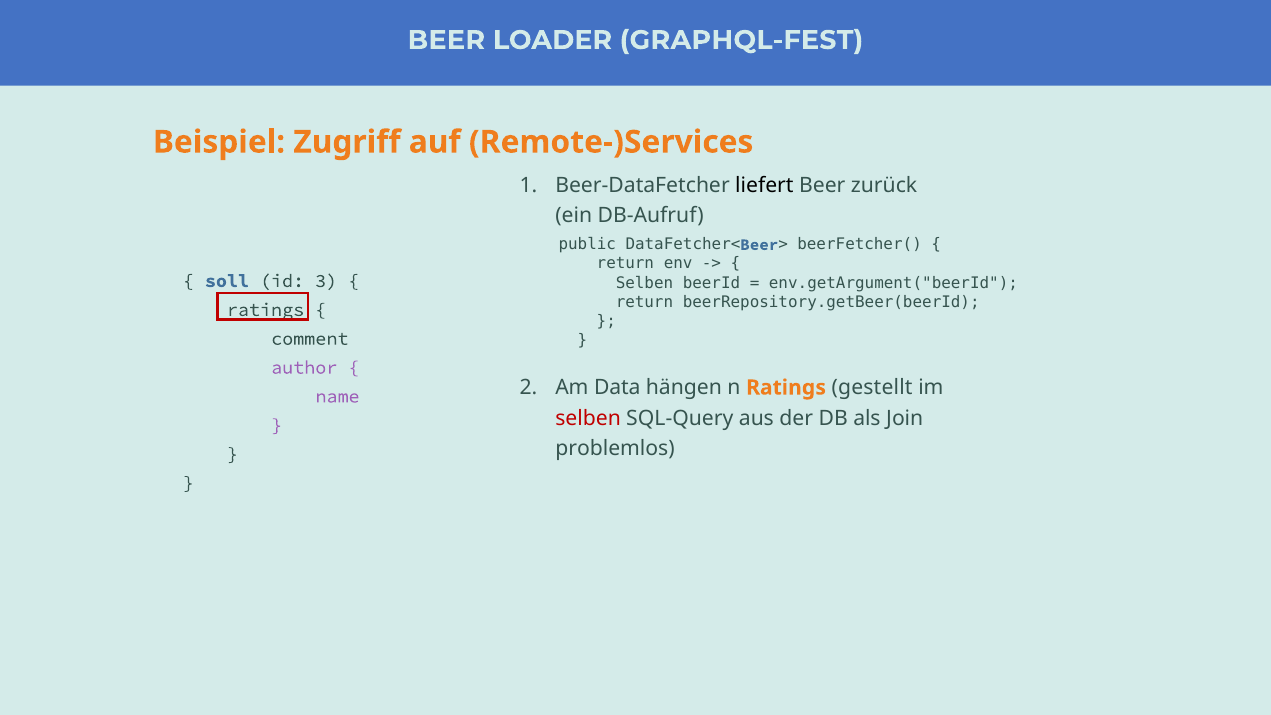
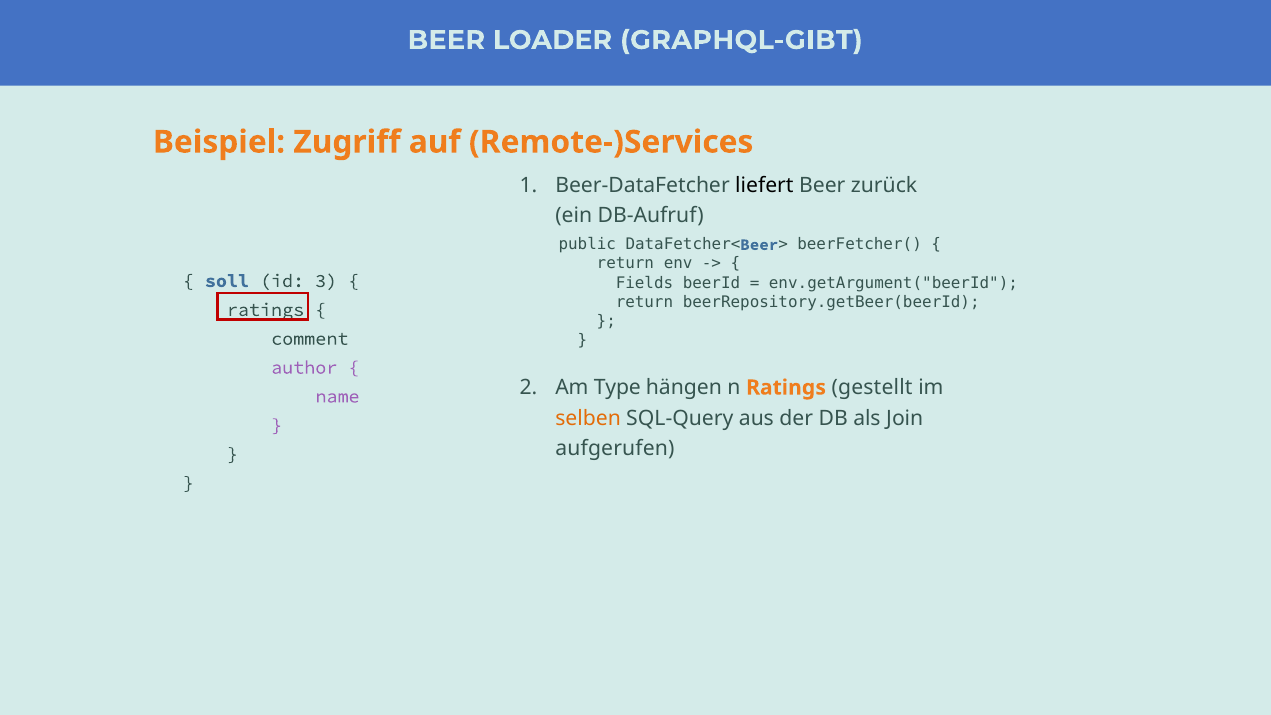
GRAPHQL-FEST: GRAPHQL-FEST -> GRAPHQL-GIBT
Selben at (644, 283): Selben -> Fields
Data: Data -> Type
selben at (588, 418) colour: red -> orange
problemlos: problemlos -> aufgerufen
